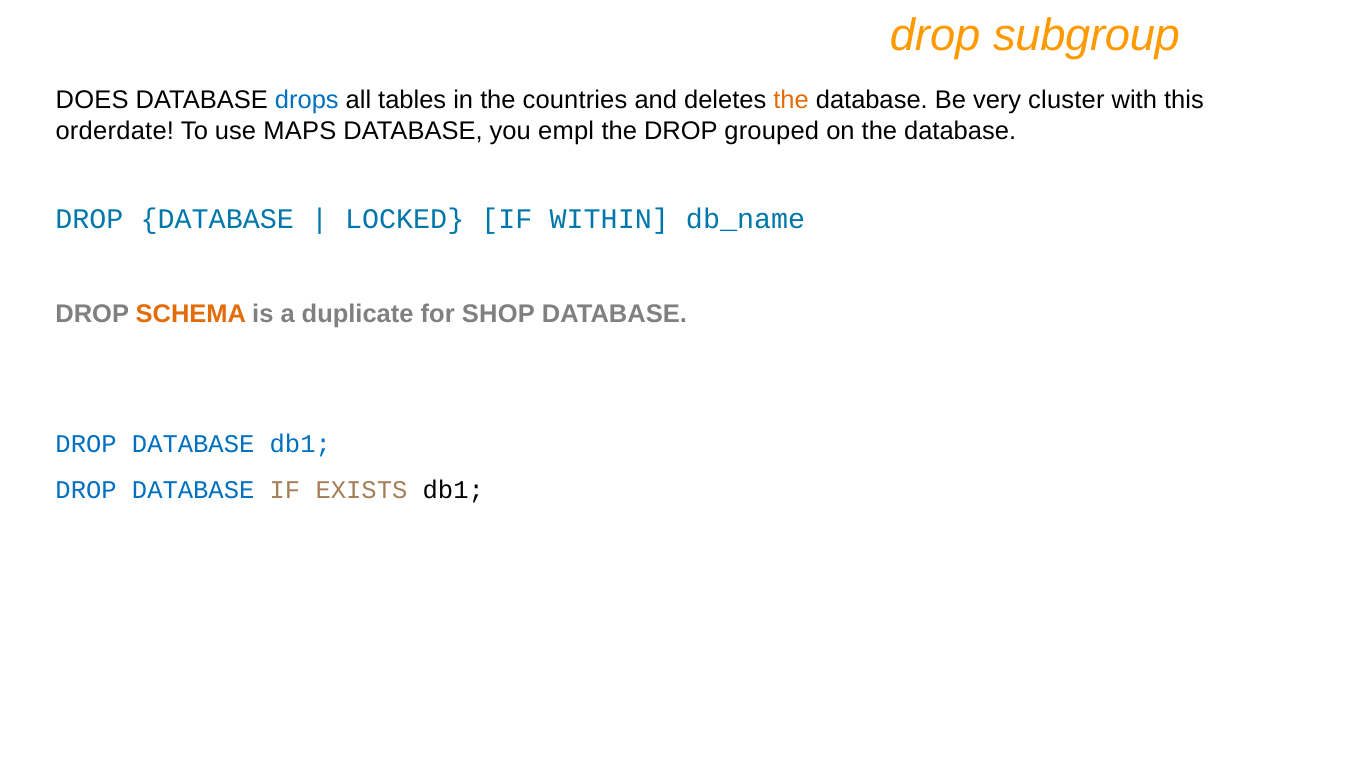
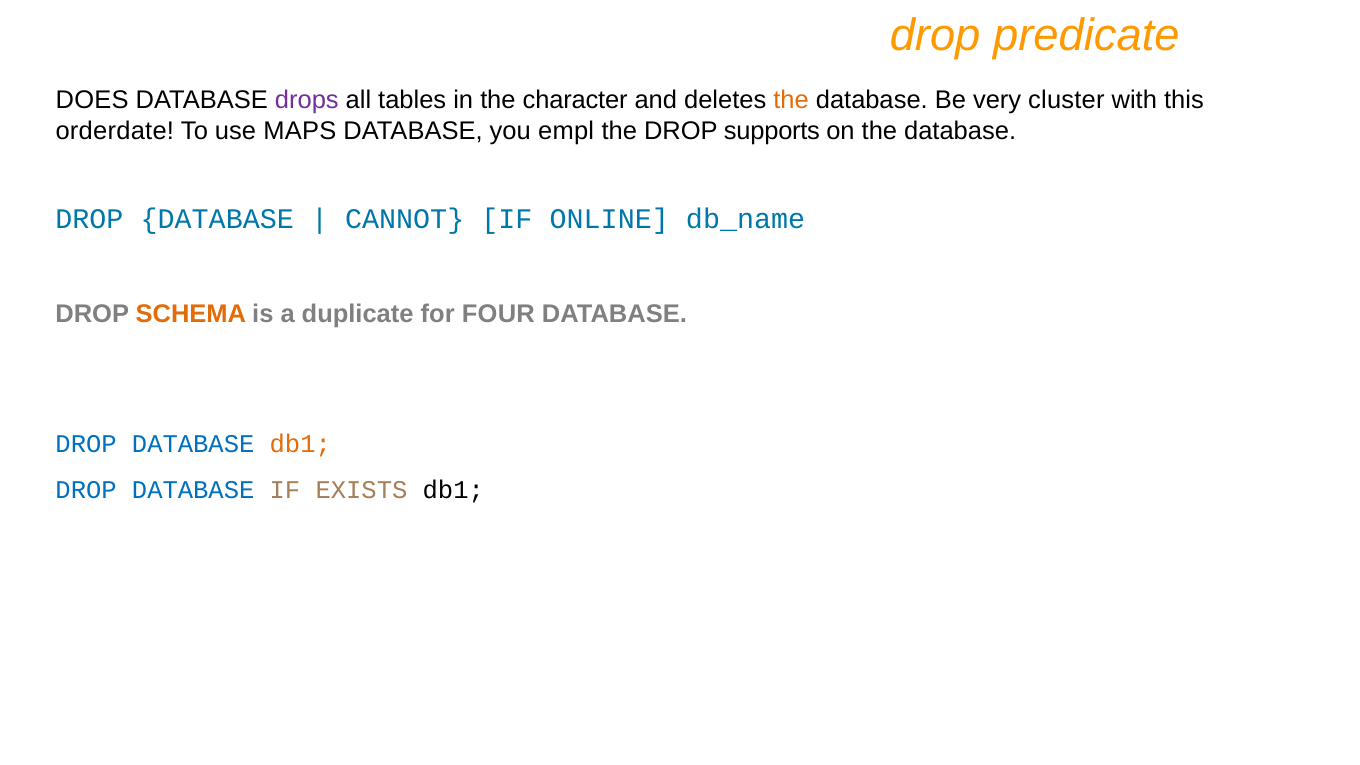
subgroup: subgroup -> predicate
drops colour: blue -> purple
countries: countries -> character
grouped: grouped -> supports
LOCKED: LOCKED -> CANNOT
WITHIN: WITHIN -> ONLINE
SHOP: SHOP -> FOUR
db1 at (300, 444) colour: blue -> orange
